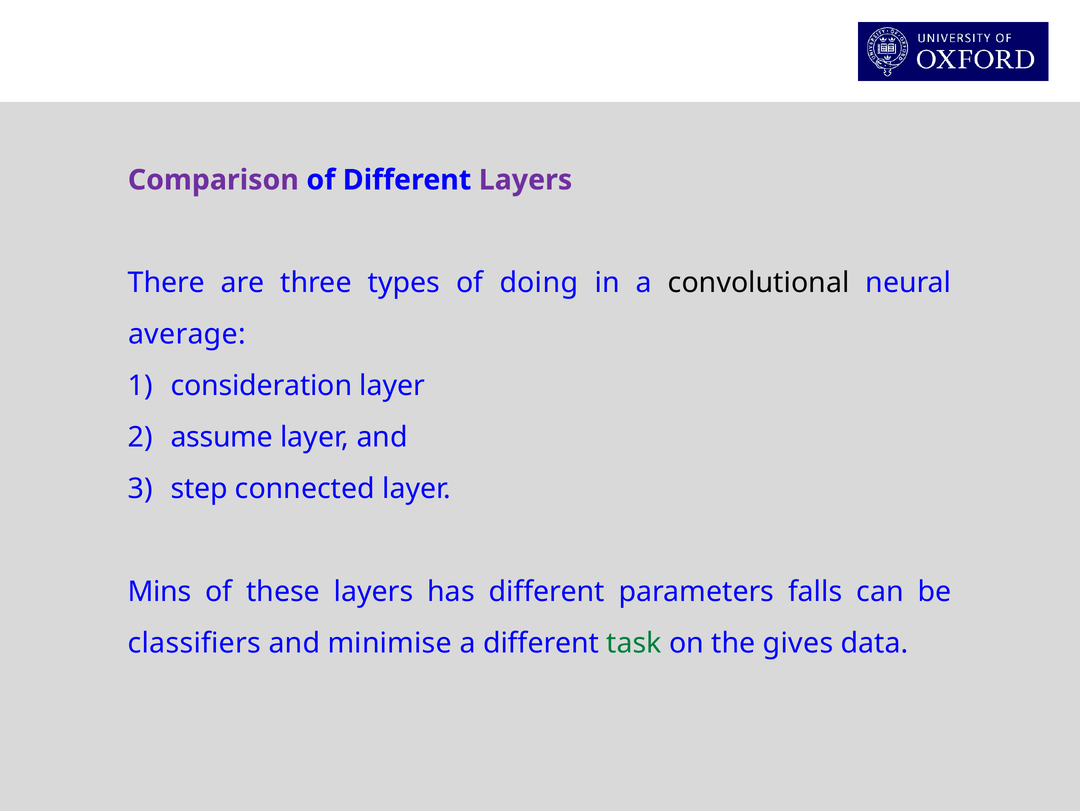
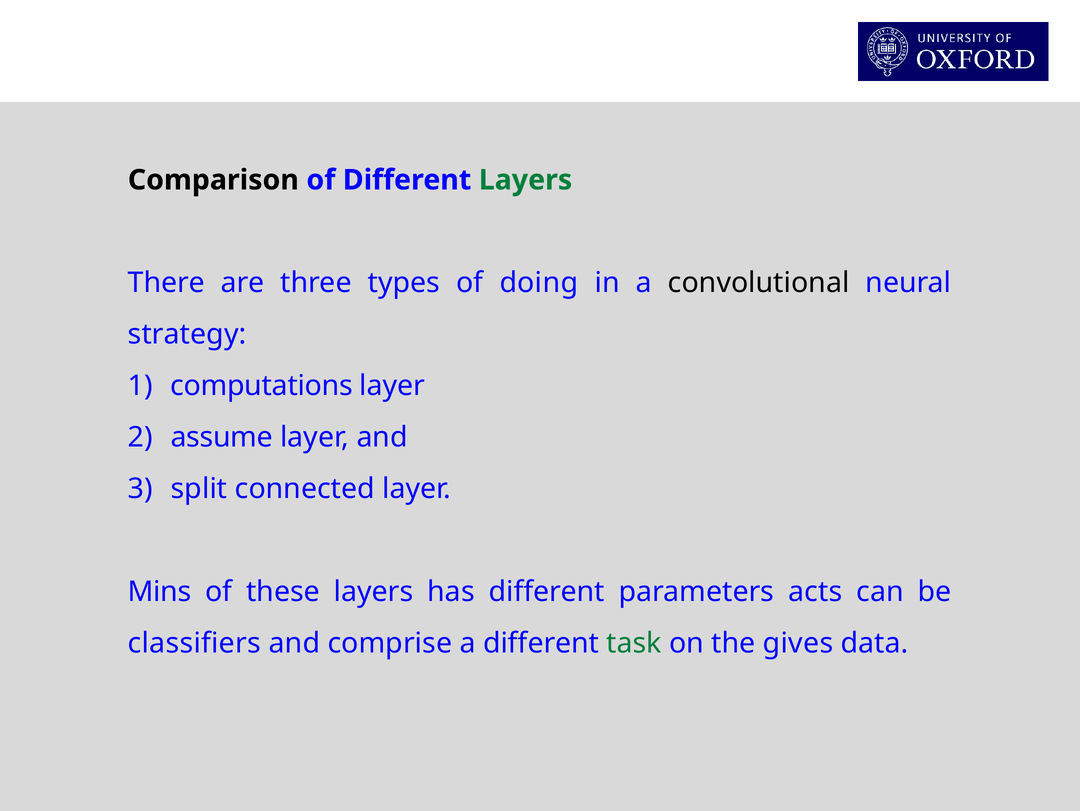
Comparison colour: purple -> black
Layers at (525, 180) colour: purple -> green
average: average -> strategy
consideration: consideration -> computations
step: step -> split
falls: falls -> acts
minimise: minimise -> comprise
